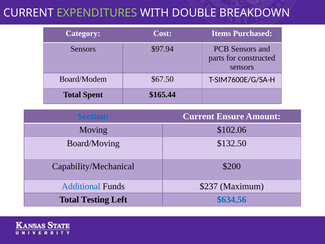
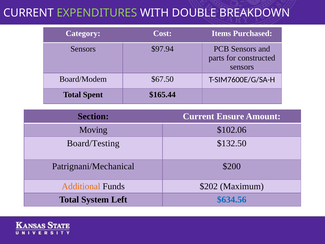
Section colour: blue -> black
Board/Moving: Board/Moving -> Board/Testing
Capability/Mechanical: Capability/Mechanical -> Patrignani/Mechanical
Additional colour: blue -> orange
$237: $237 -> $202
Testing: Testing -> System
